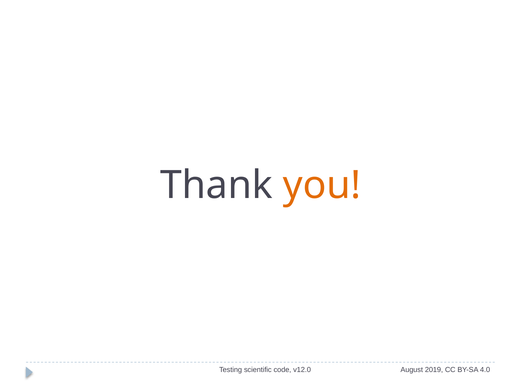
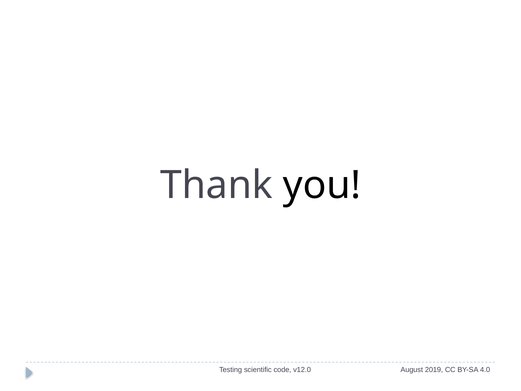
you colour: orange -> black
